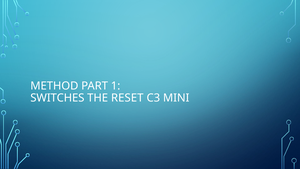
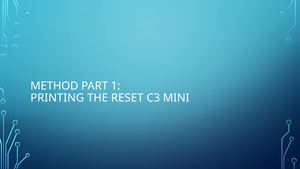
SWITCHES: SWITCHES -> PRINTING
